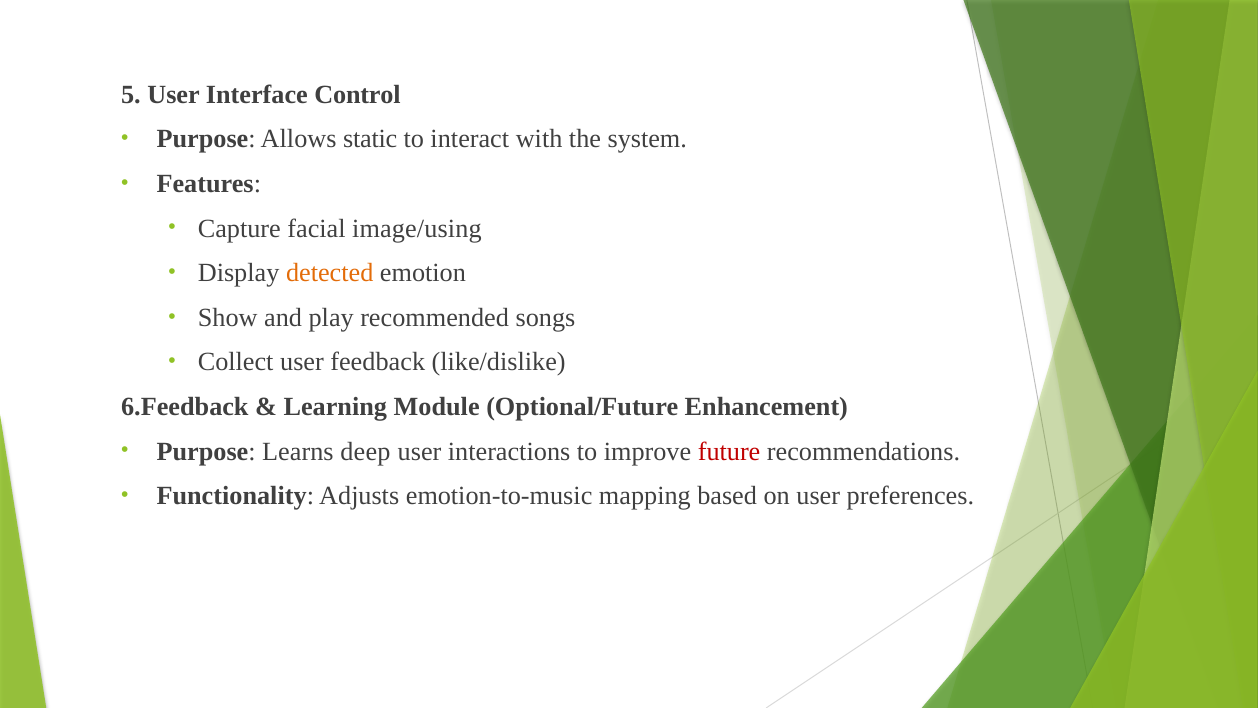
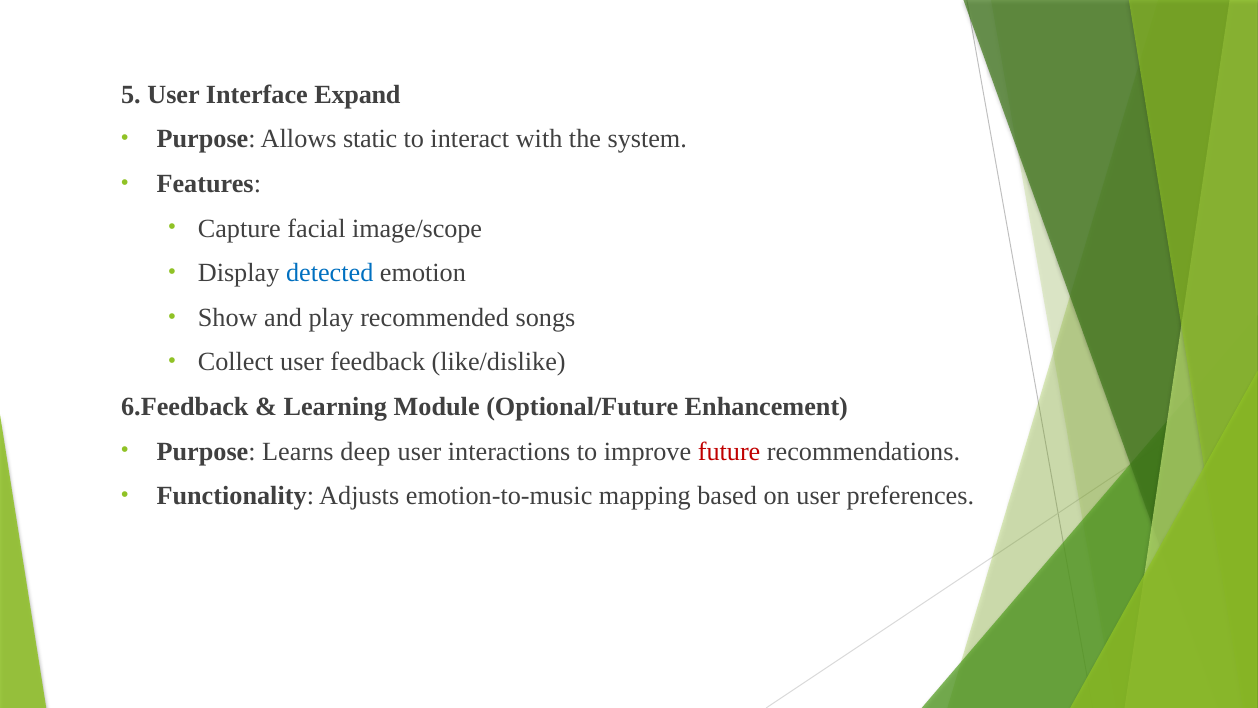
Control: Control -> Expand
image/using: image/using -> image/scope
detected colour: orange -> blue
